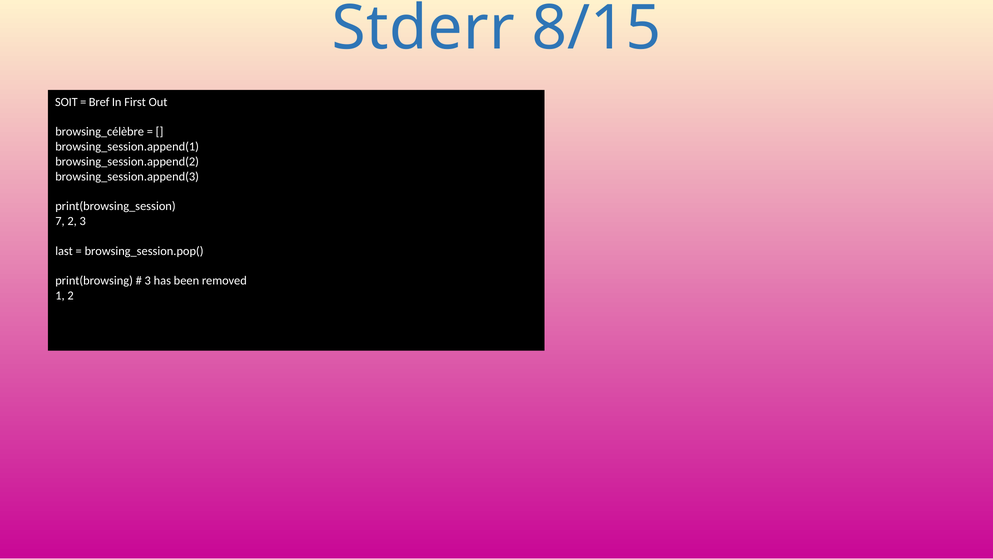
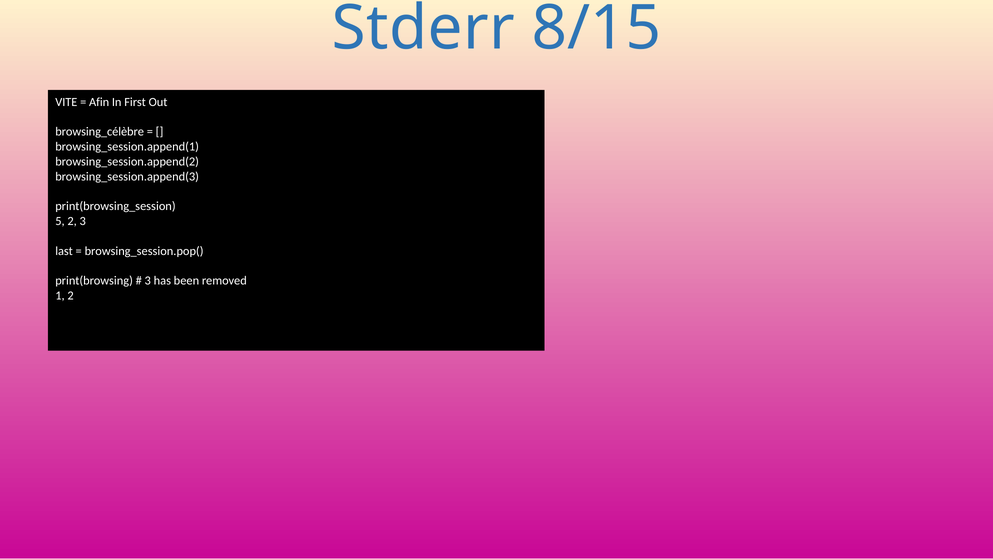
SOIT: SOIT -> VITE
Bref: Bref -> Afin
7: 7 -> 5
